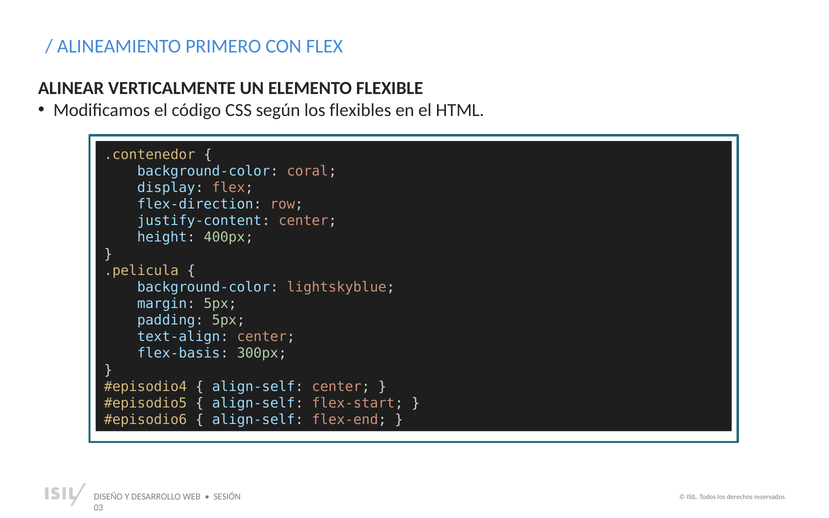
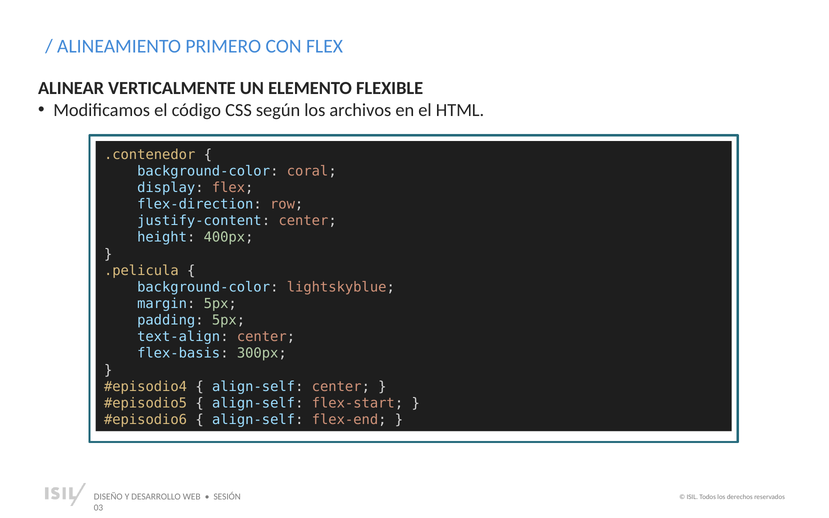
flexibles: flexibles -> archivos
